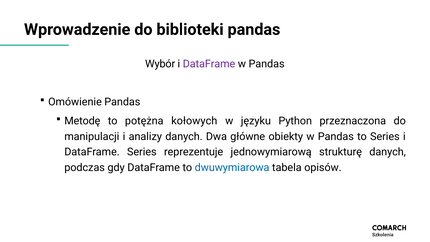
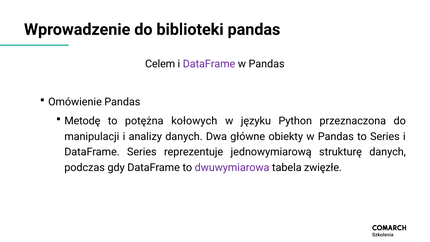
Wybór: Wybór -> Celem
dwuwymiarowa colour: blue -> purple
opisów: opisów -> zwięzłe
